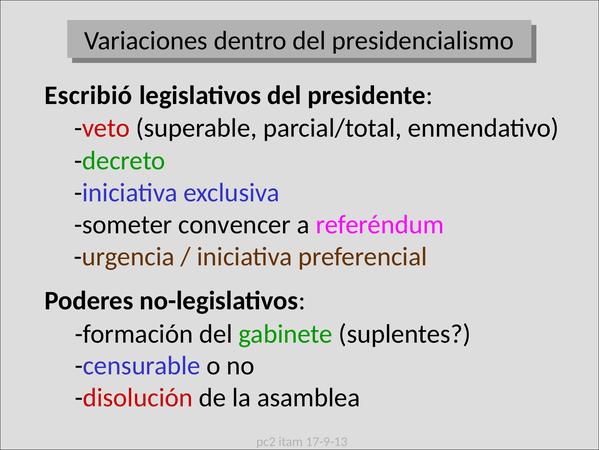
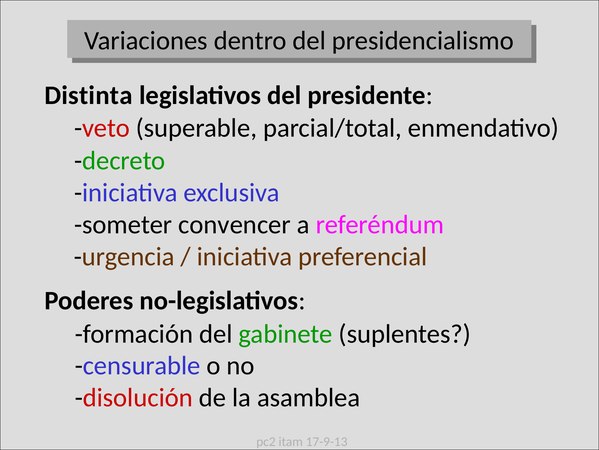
Escribió: Escribió -> Distinta
